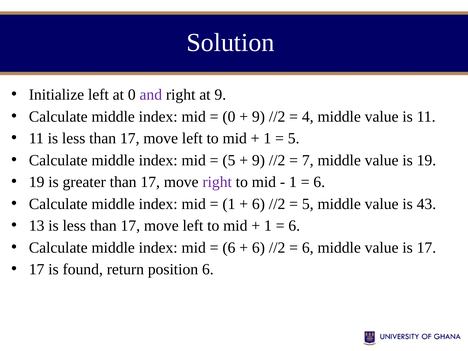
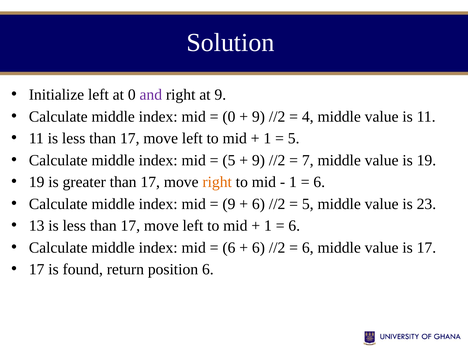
right at (217, 182) colour: purple -> orange
1 at (229, 204): 1 -> 9
43: 43 -> 23
